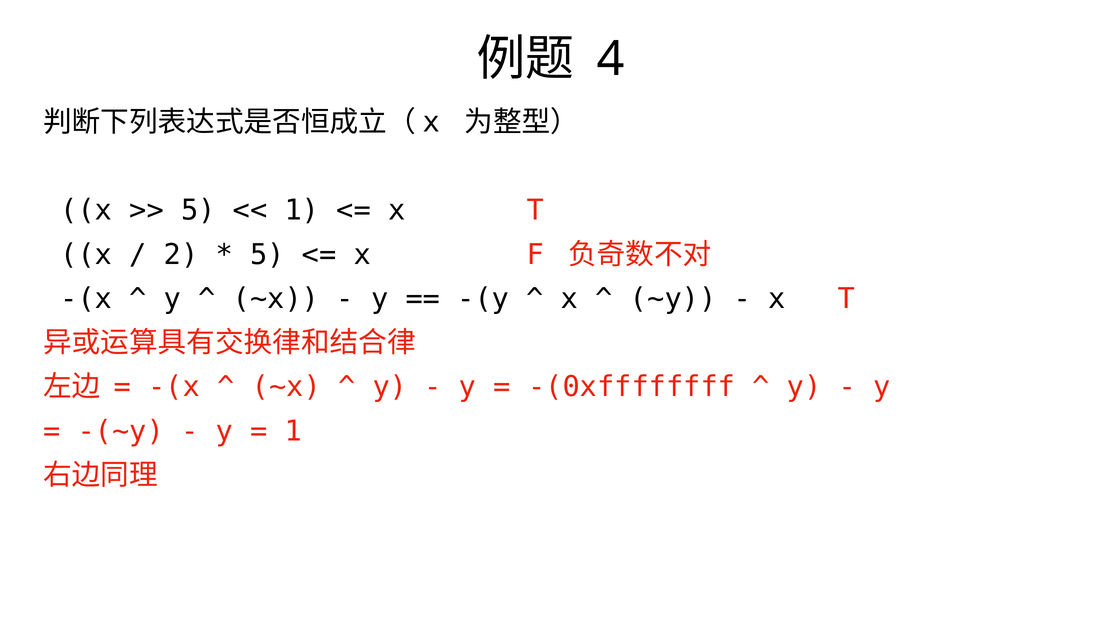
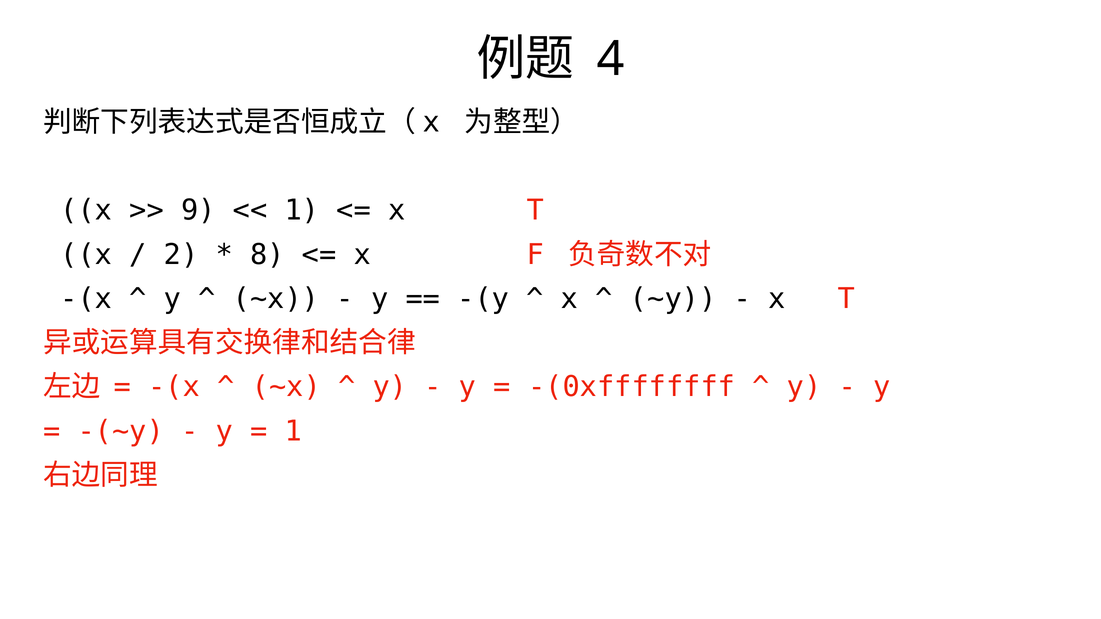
5 at (198, 211): 5 -> 9
5 at (267, 255): 5 -> 8
